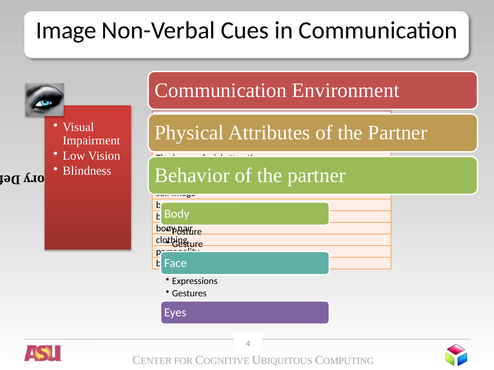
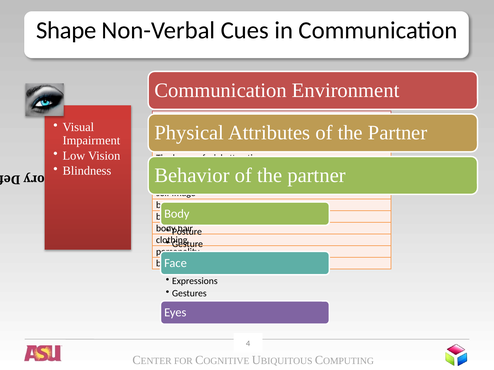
Image at (66, 30): Image -> Shape
